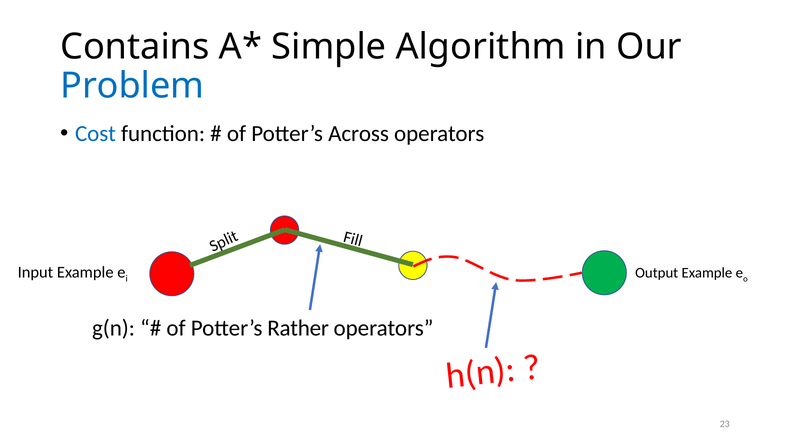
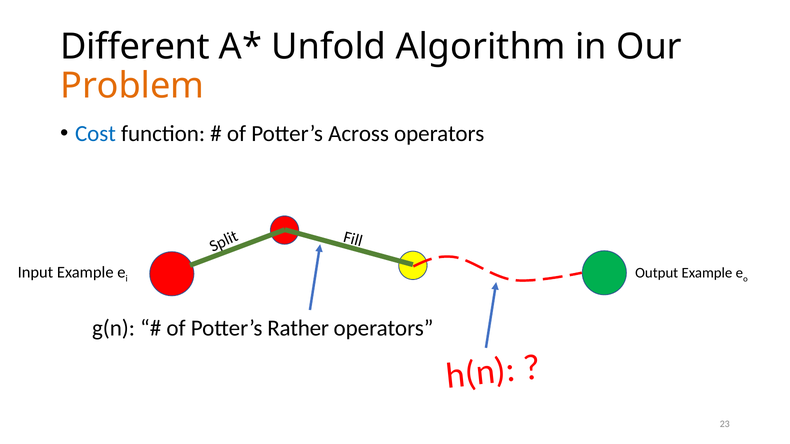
Contains: Contains -> Different
Simple: Simple -> Unfold
Problem colour: blue -> orange
